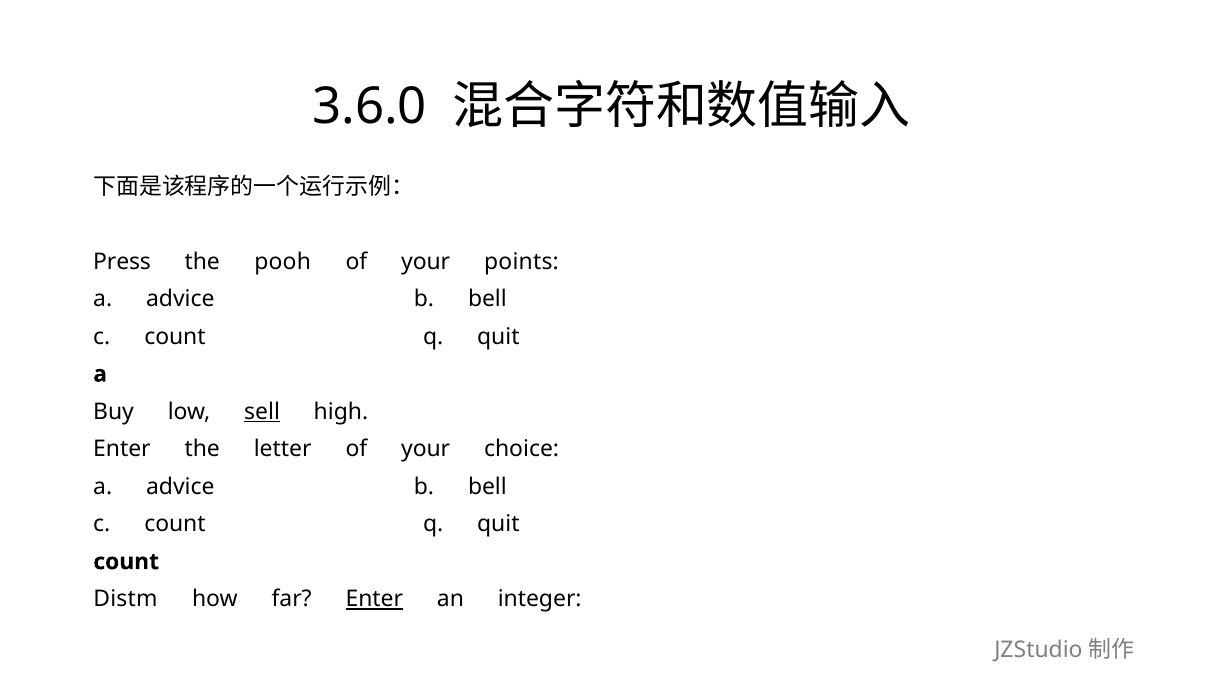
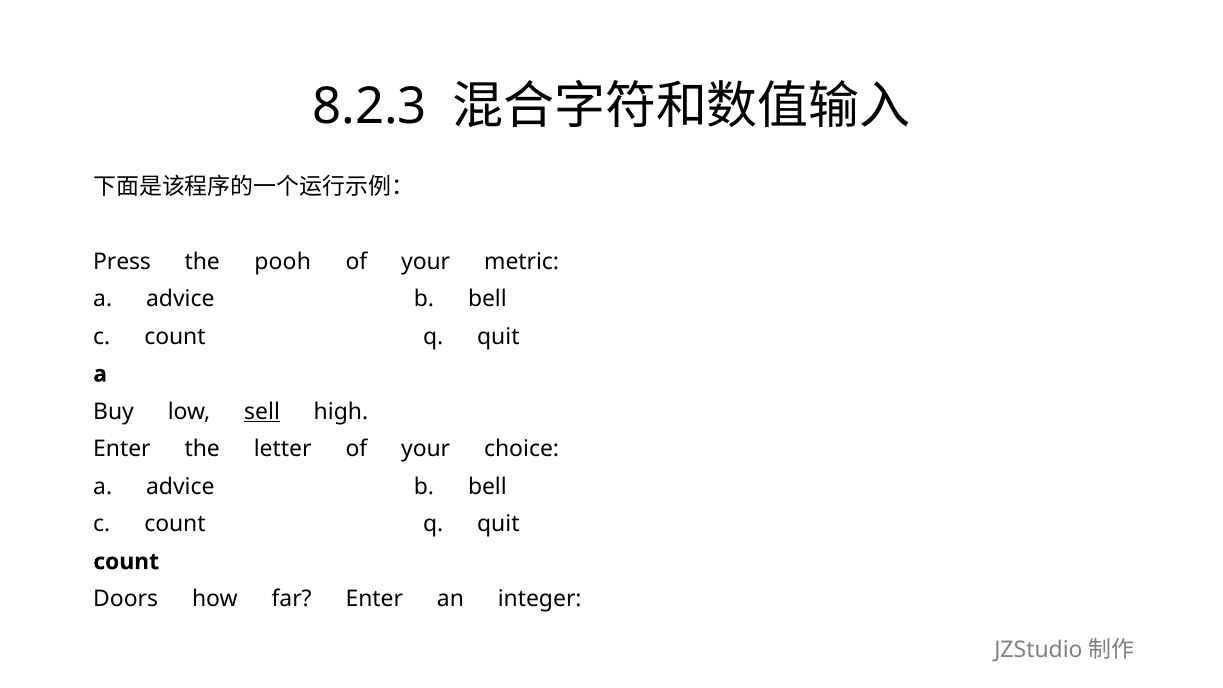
3.6.0: 3.6.0 -> 8.2.3
points: points -> metric
Distm: Distm -> Doors
Enter at (374, 599) underline: present -> none
